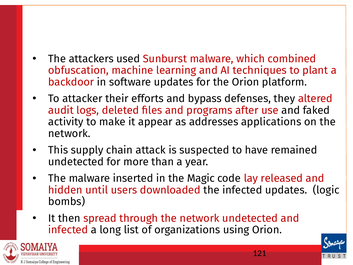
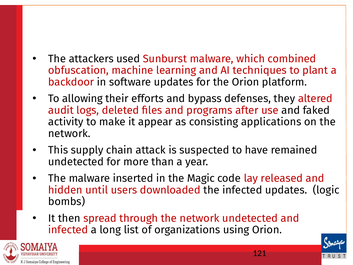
attacker: attacker -> allowing
addresses: addresses -> consisting
